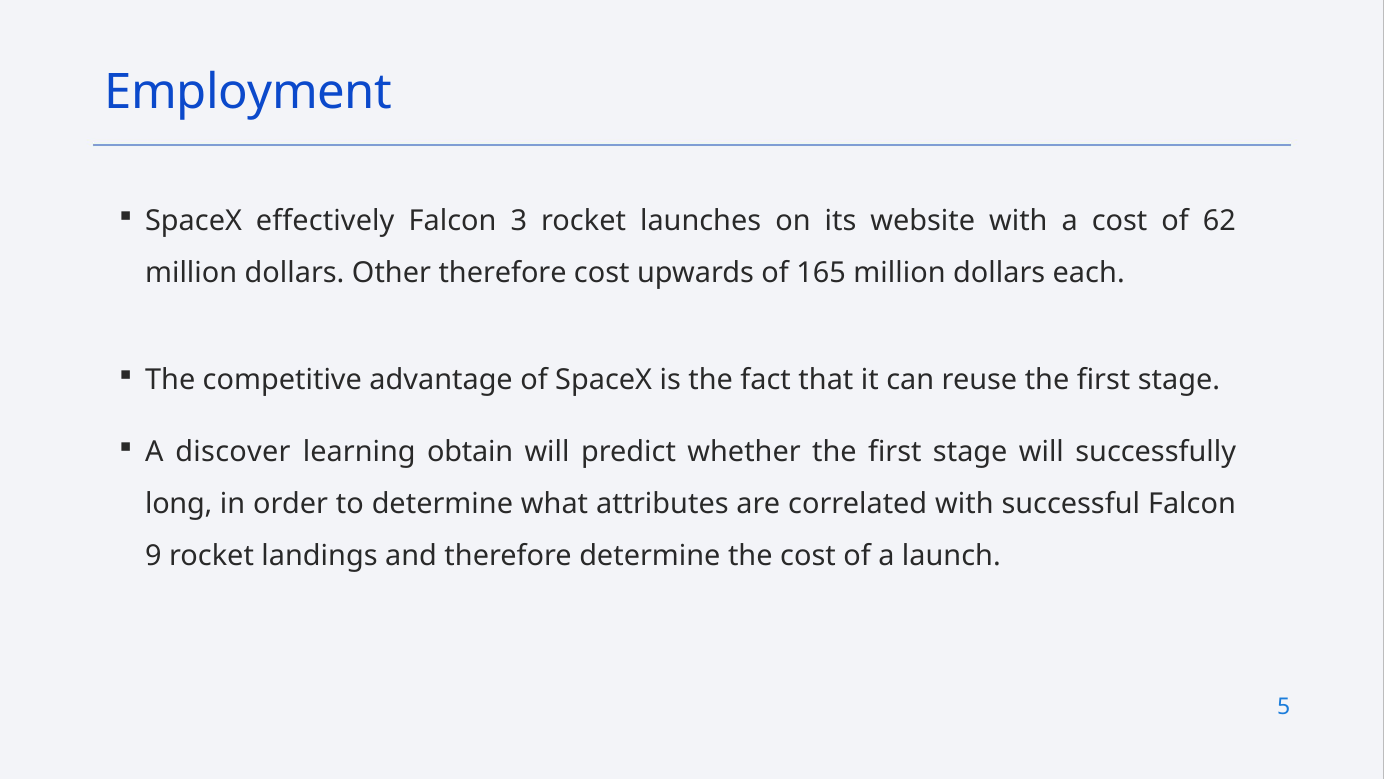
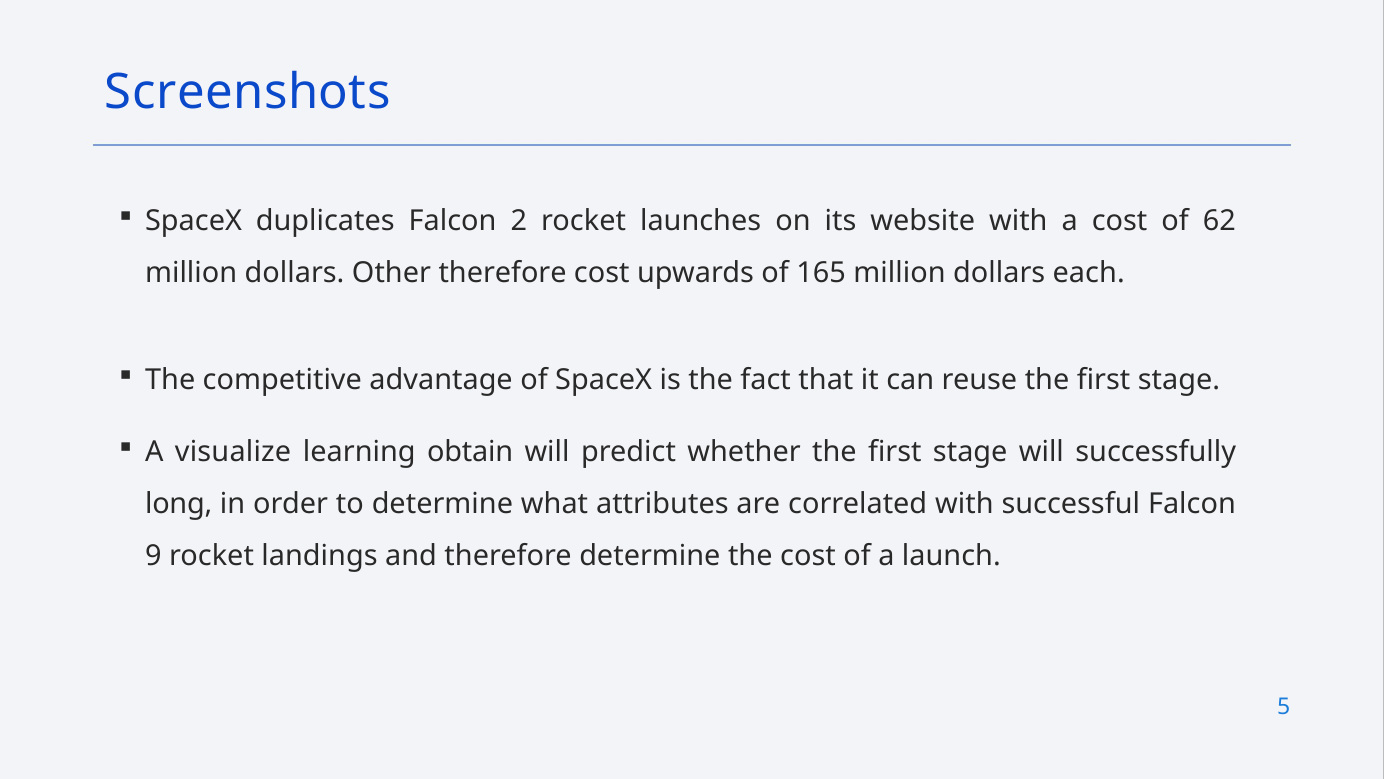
Employment: Employment -> Screenshots
effectively: effectively -> duplicates
3: 3 -> 2
discover: discover -> visualize
